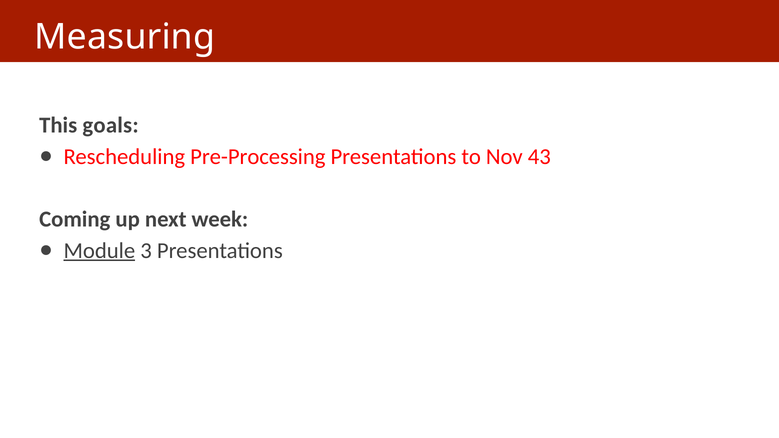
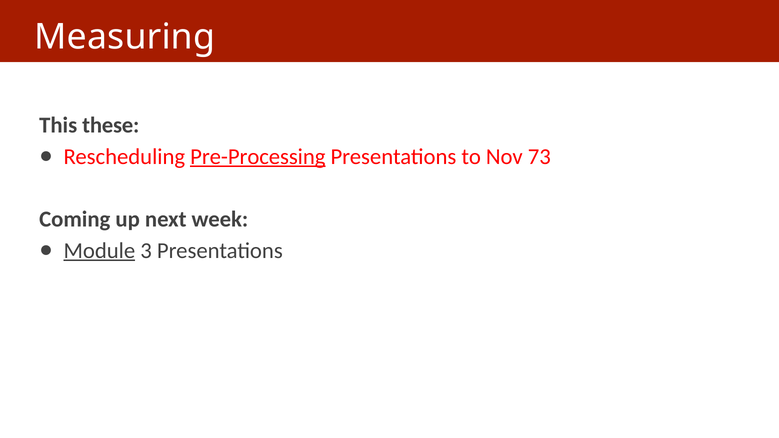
goals: goals -> these
Pre-Processing underline: none -> present
43: 43 -> 73
